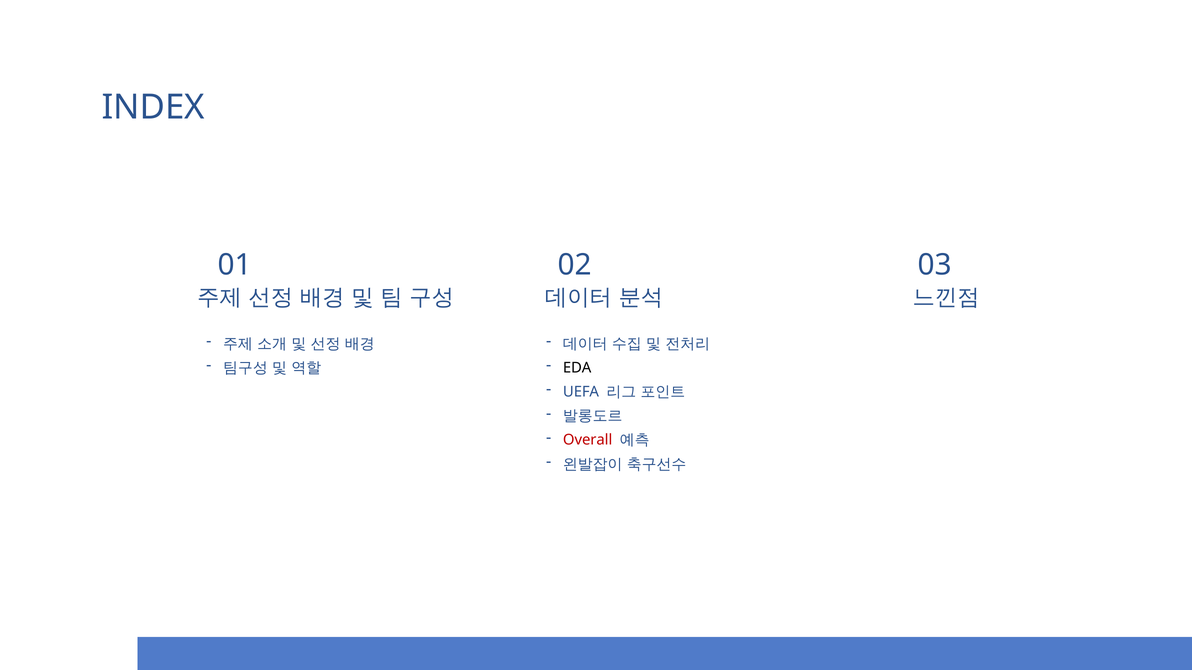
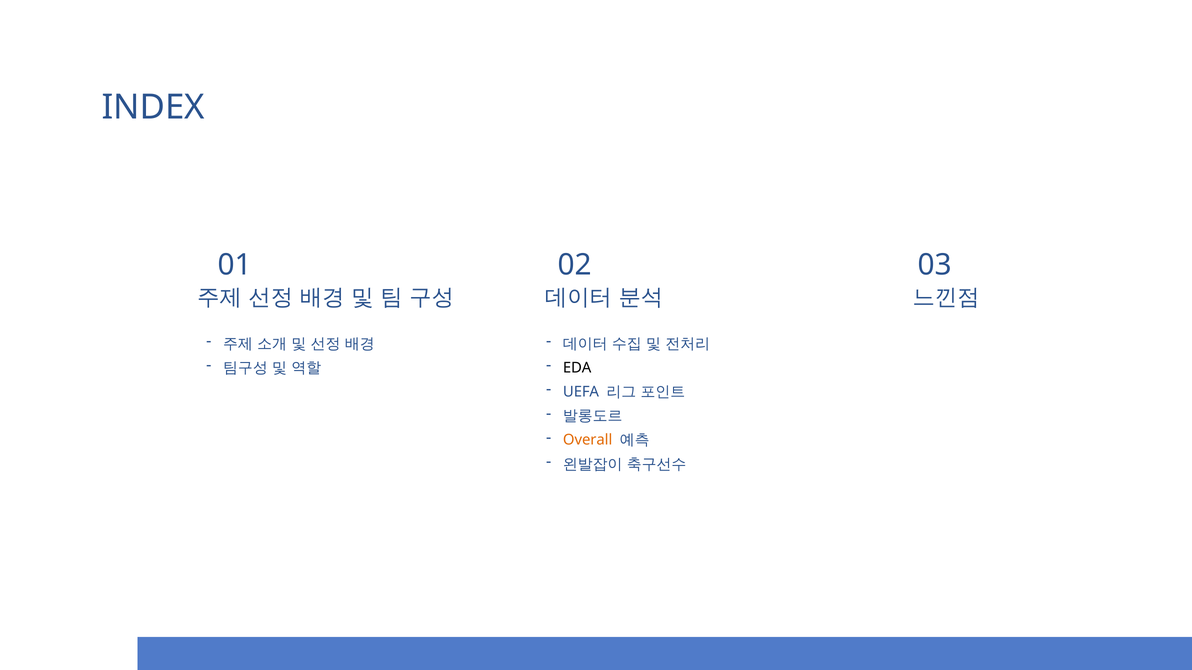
Overall colour: red -> orange
